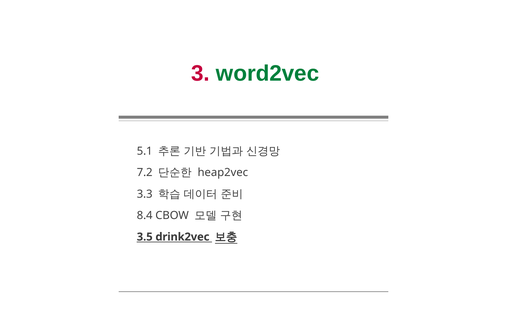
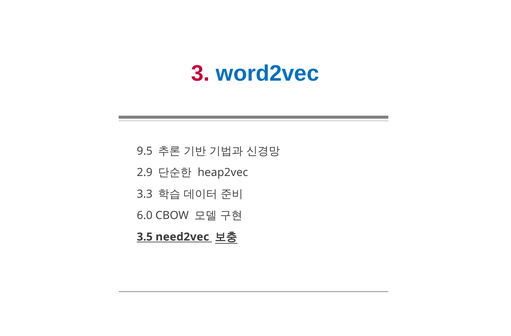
word2vec colour: green -> blue
5.1: 5.1 -> 9.5
7.2: 7.2 -> 2.9
8.4: 8.4 -> 6.0
drink2vec: drink2vec -> need2vec
